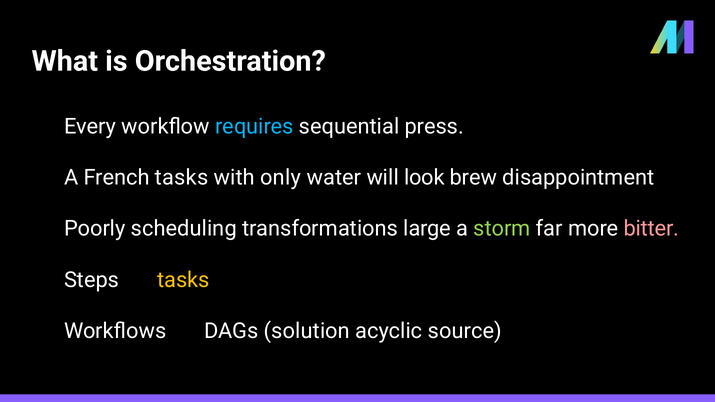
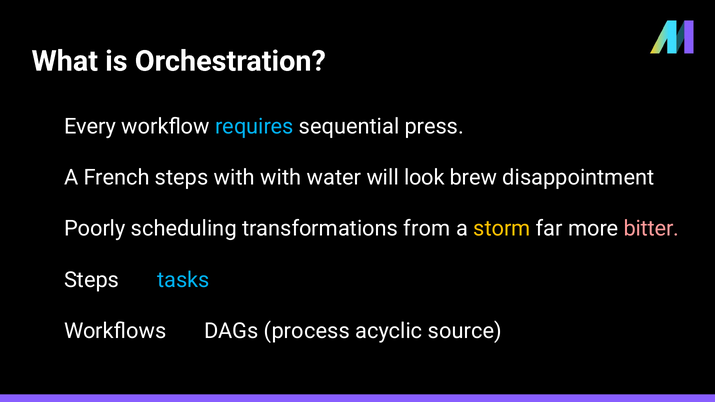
French tasks: tasks -> steps
with only: only -> with
large: large -> from
storm colour: light green -> yellow
tasks at (183, 280) colour: yellow -> light blue
solution: solution -> process
